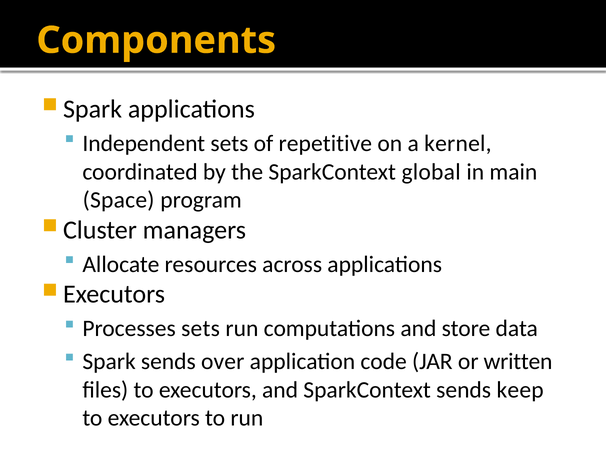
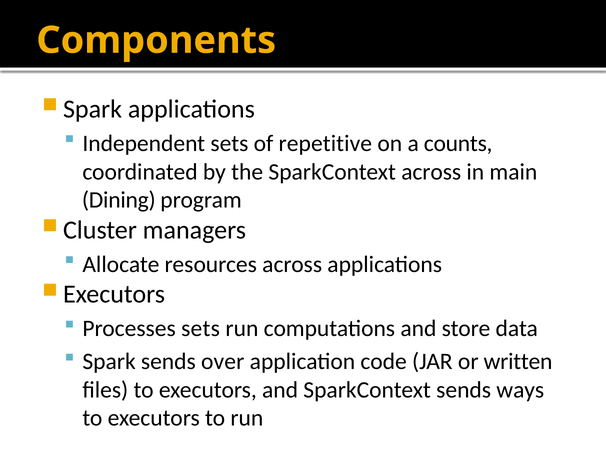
kernel: kernel -> counts
SparkContext global: global -> across
Space: Space -> Dining
keep: keep -> ways
